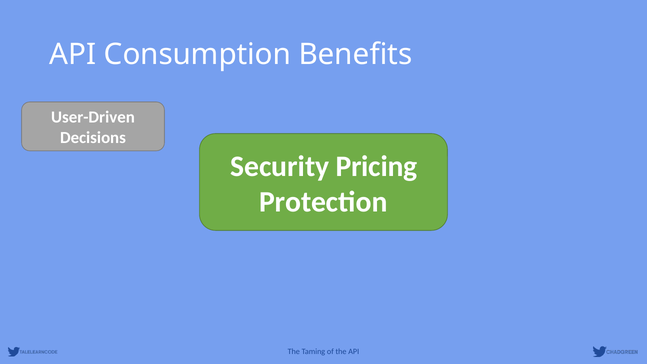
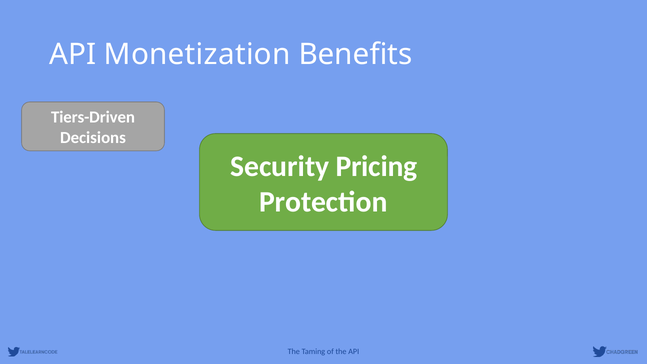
Consumption: Consumption -> Monetization
User-Driven: User-Driven -> Tiers-Driven
